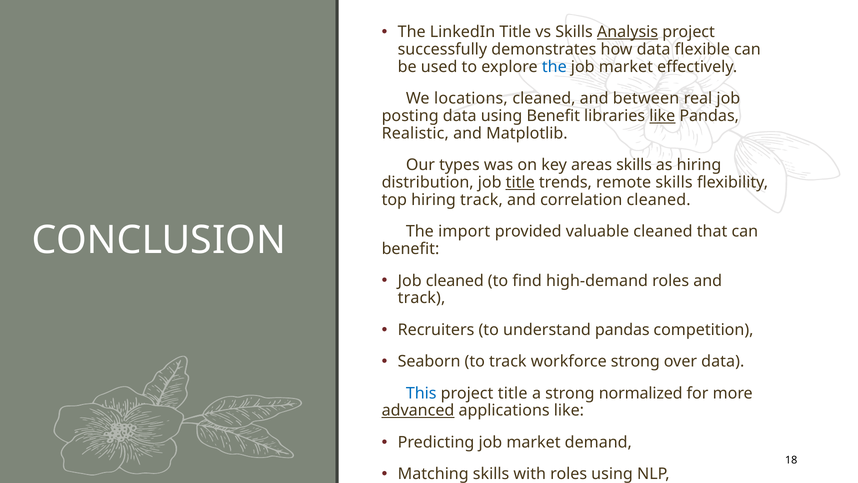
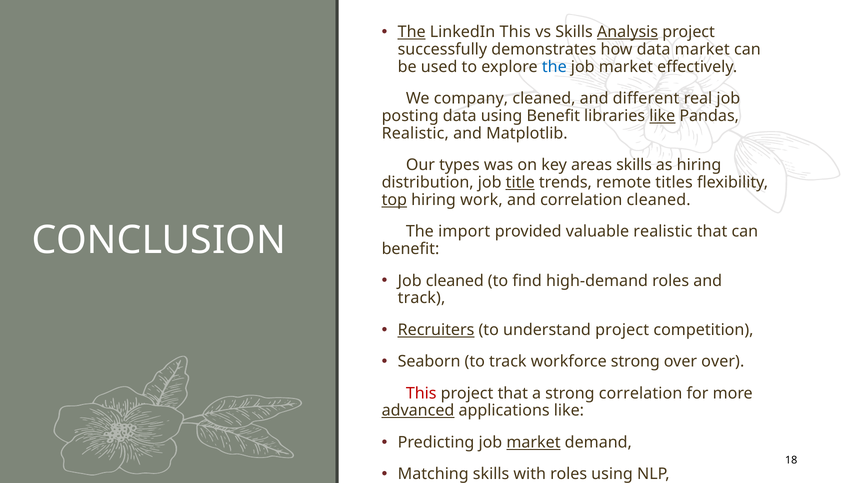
The at (412, 32) underline: none -> present
LinkedIn Title: Title -> This
data flexible: flexible -> market
locations: locations -> company
between: between -> different
remote skills: skills -> titles
top underline: none -> present
hiring track: track -> work
valuable cleaned: cleaned -> realistic
Recruiters underline: none -> present
understand pandas: pandas -> project
over data: data -> over
This at (421, 393) colour: blue -> red
project title: title -> that
strong normalized: normalized -> correlation
market at (533, 442) underline: none -> present
